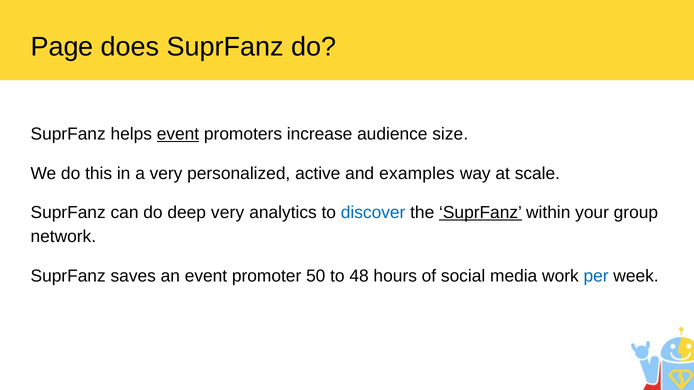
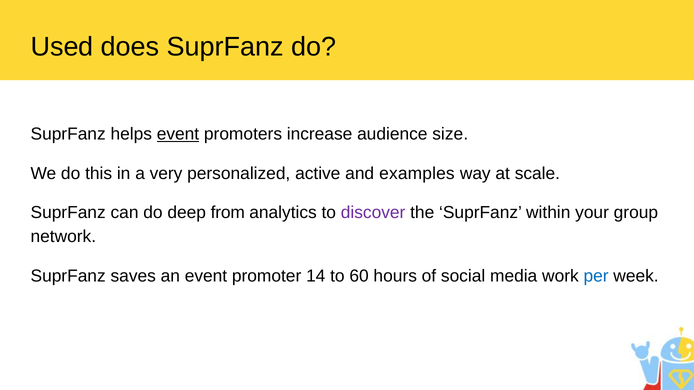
Page: Page -> Used
deep very: very -> from
discover colour: blue -> purple
SuprFanz at (481, 213) underline: present -> none
50: 50 -> 14
48: 48 -> 60
